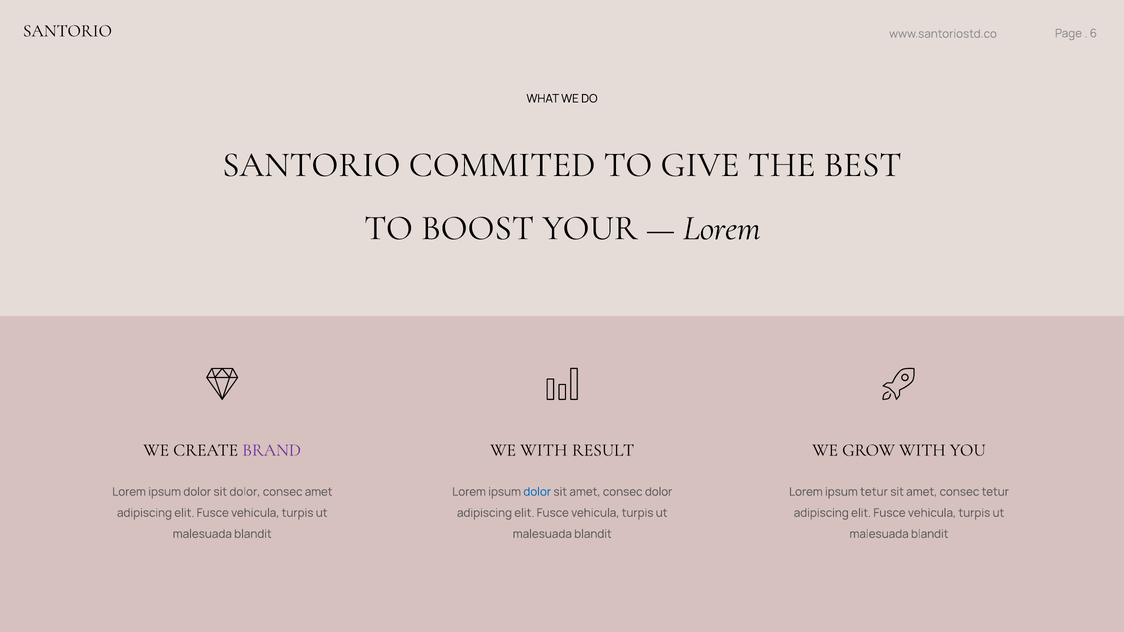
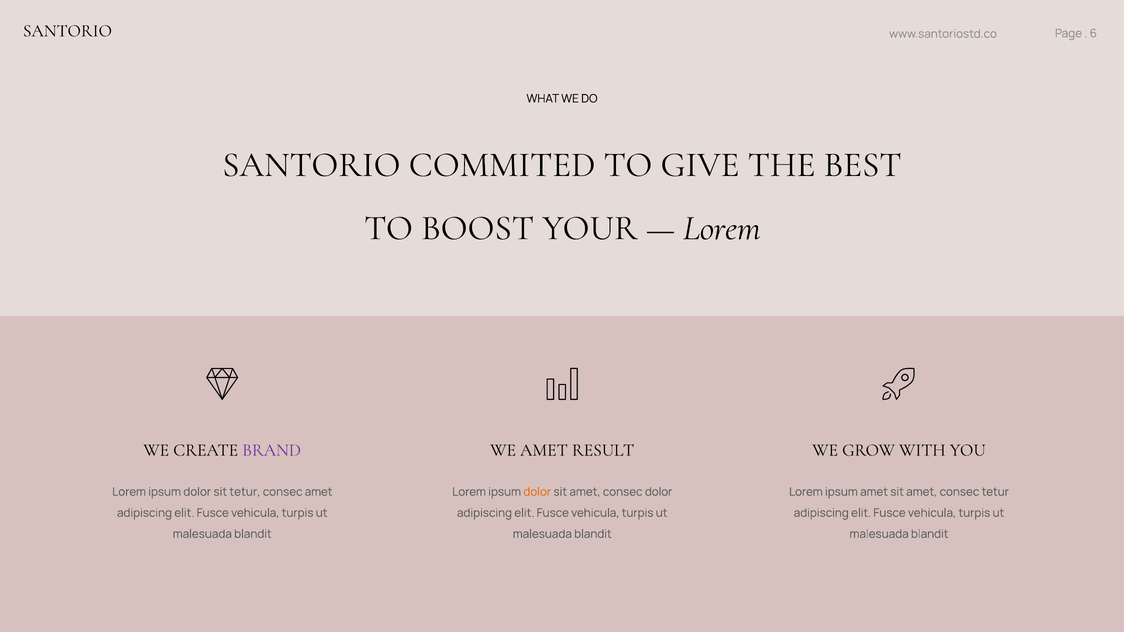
WE WITH: WITH -> AMET
sit dolor: dolor -> tetur
dolor at (537, 492) colour: blue -> orange
ipsum tetur: tetur -> amet
